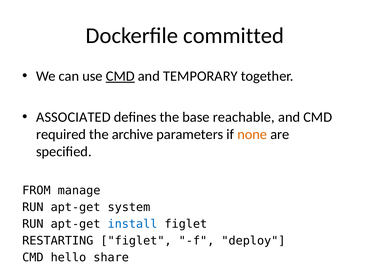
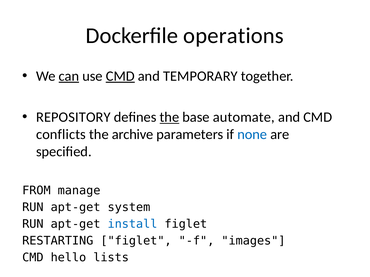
committed: committed -> operations
can underline: none -> present
ASSOCIATED: ASSOCIATED -> REPOSITORY
the at (169, 117) underline: none -> present
reachable: reachable -> automate
required: required -> conflicts
none colour: orange -> blue
deploy: deploy -> images
share: share -> lists
